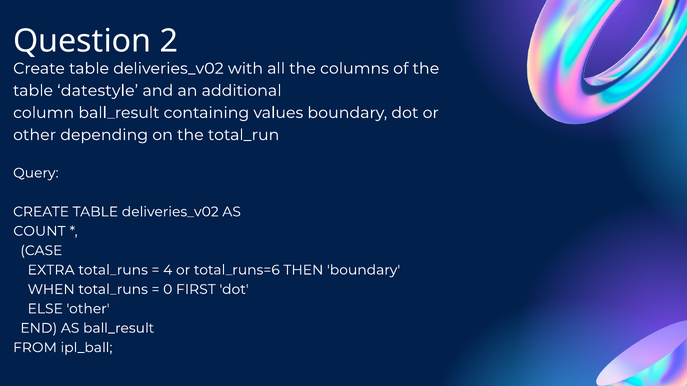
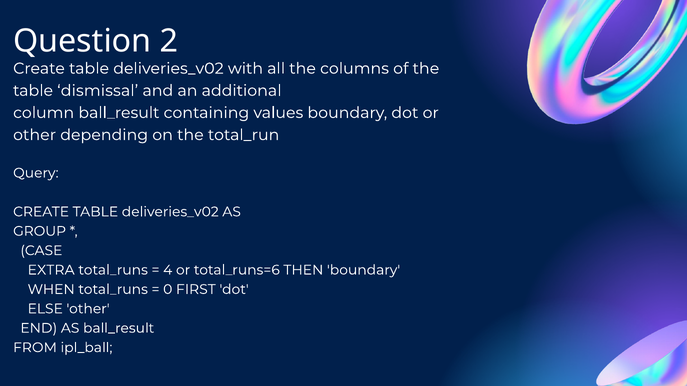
datestyle: datestyle -> dismissal
COUNT: COUNT -> GROUP
